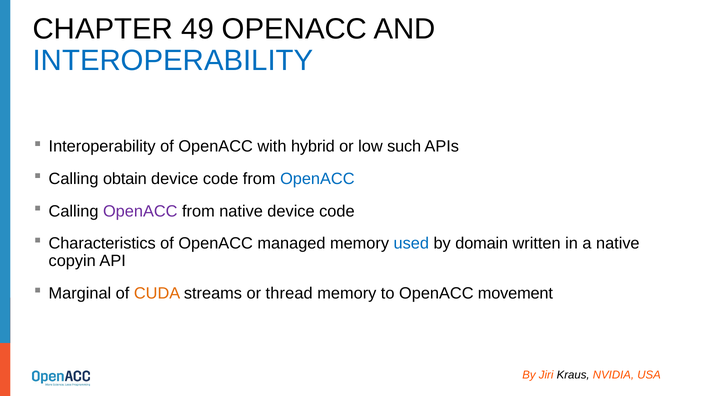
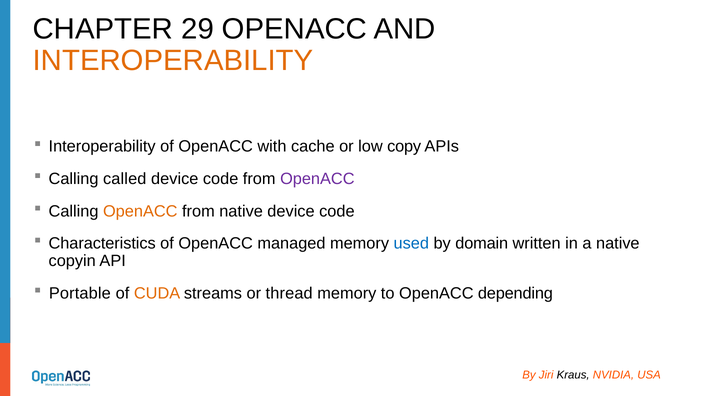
49: 49 -> 29
INTEROPERABILITY at (173, 61) colour: blue -> orange
hybrid: hybrid -> cache
such: such -> copy
obtain: obtain -> called
OpenACC at (317, 179) colour: blue -> purple
OpenACC at (140, 211) colour: purple -> orange
Marginal: Marginal -> Portable
movement: movement -> depending
